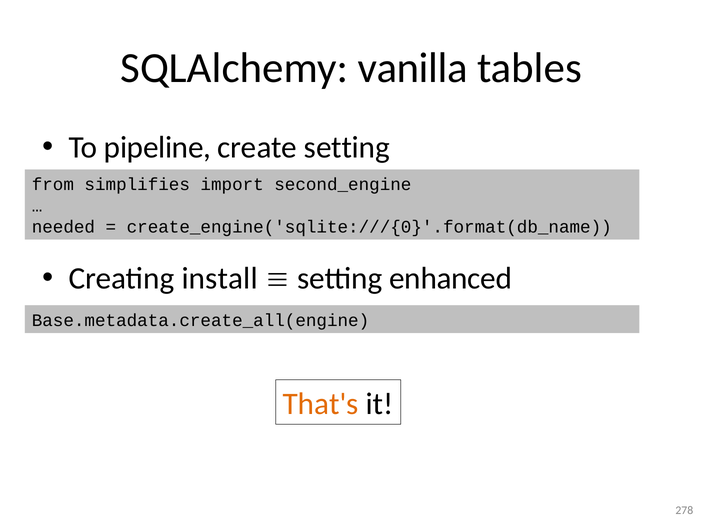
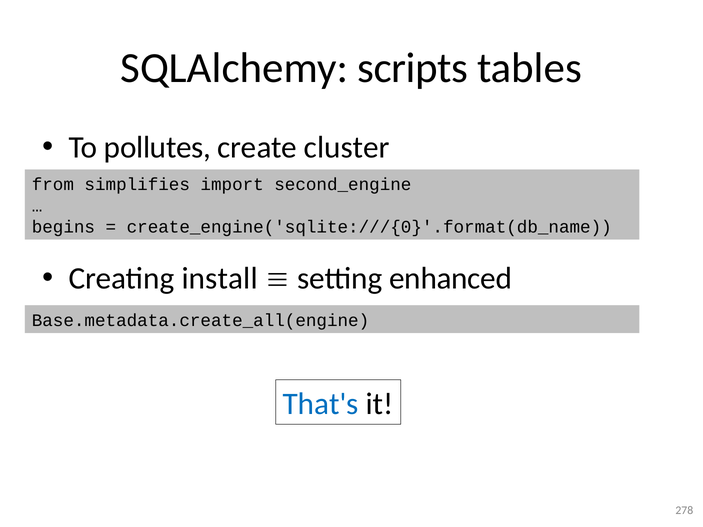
vanilla: vanilla -> scripts
pipeline: pipeline -> pollutes
create setting: setting -> cluster
needed: needed -> begins
That's colour: orange -> blue
